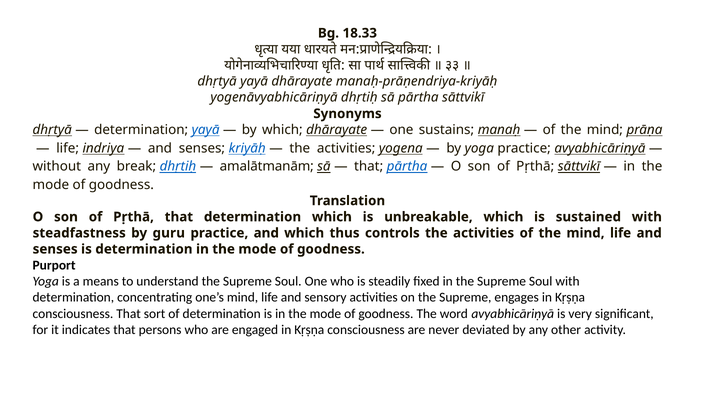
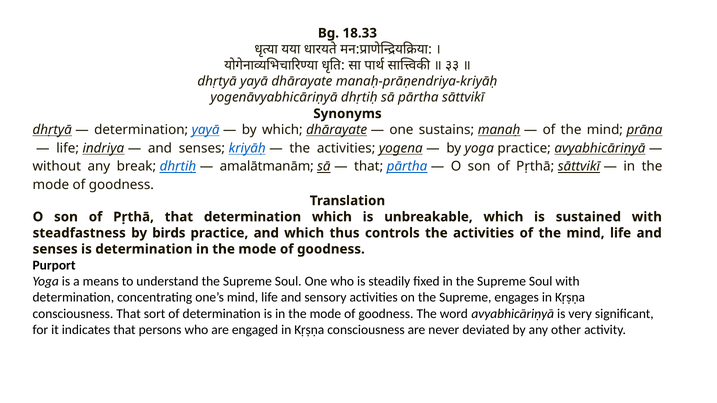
guru: guru -> birds
